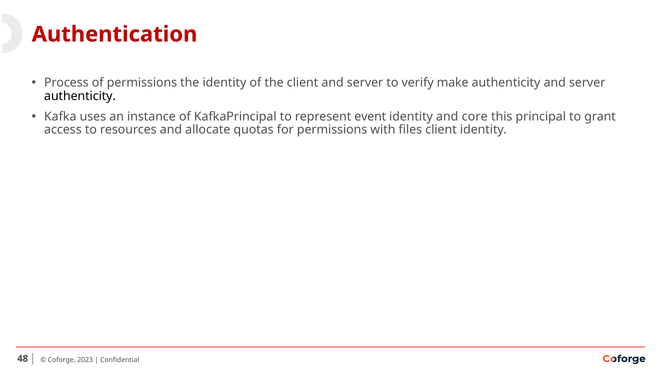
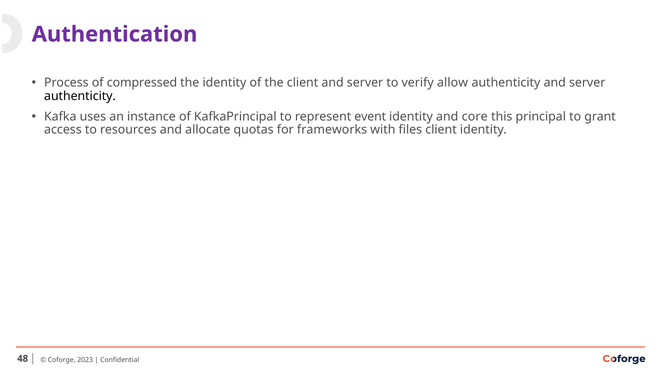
Authentication colour: red -> purple
of permissions: permissions -> compressed
make: make -> allow
for permissions: permissions -> frameworks
